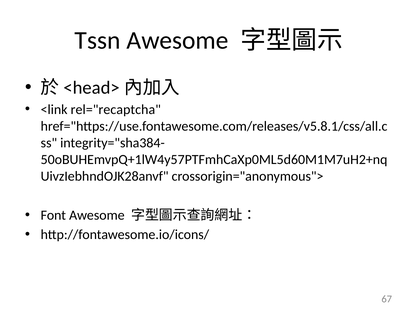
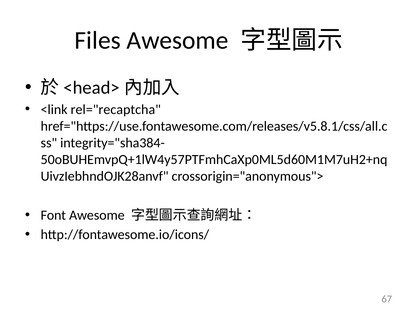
Tssn: Tssn -> Files
